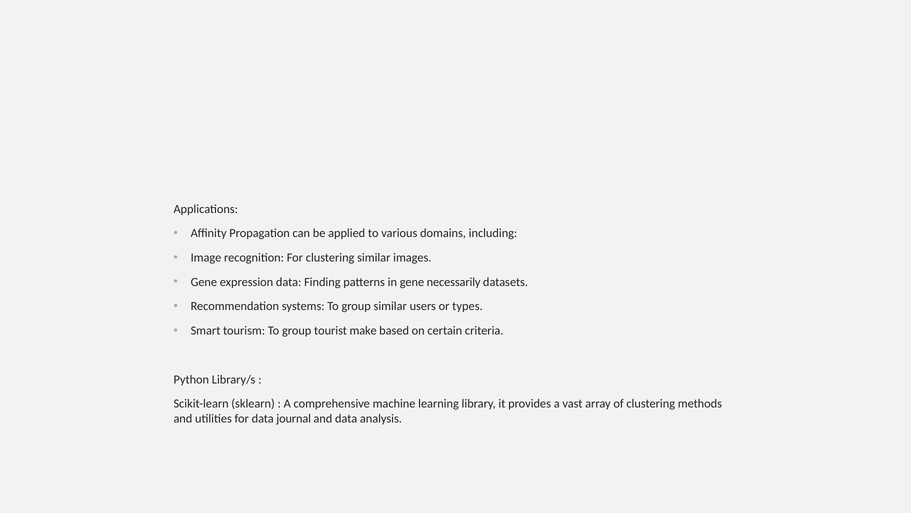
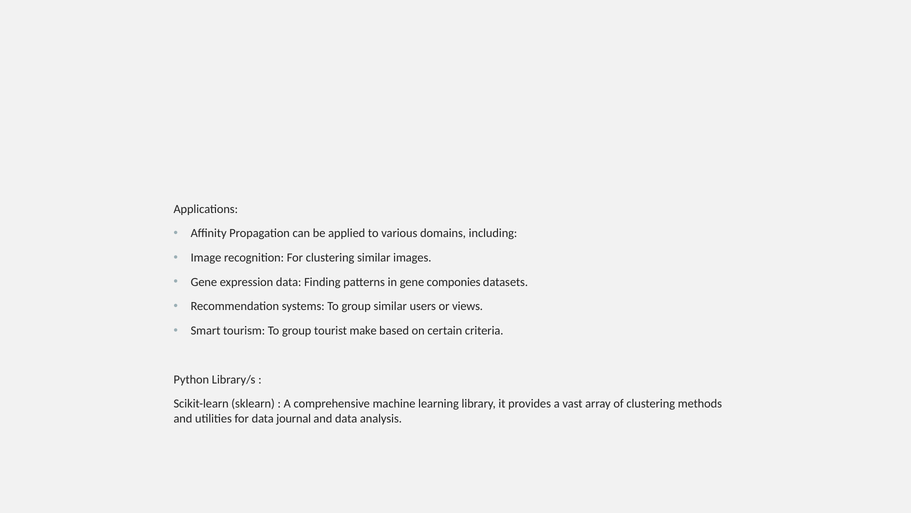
necessarily: necessarily -> componies
types: types -> views
